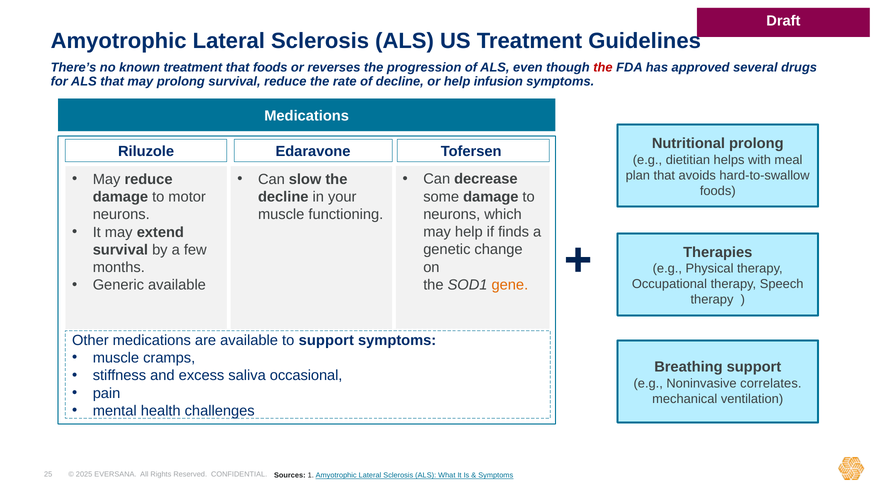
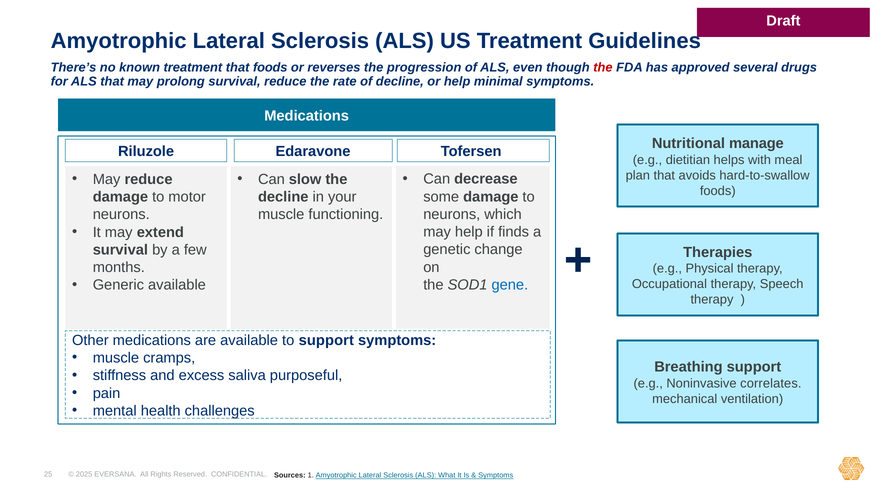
infusion: infusion -> minimal
Nutritional prolong: prolong -> manage
gene colour: orange -> blue
occasional: occasional -> purposeful
